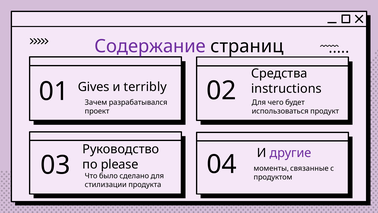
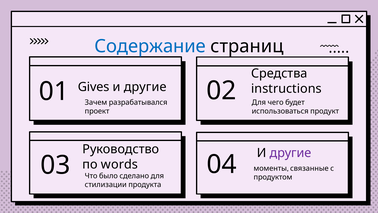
Содержание colour: purple -> blue
terribly at (145, 87): terribly -> другие
please: please -> words
